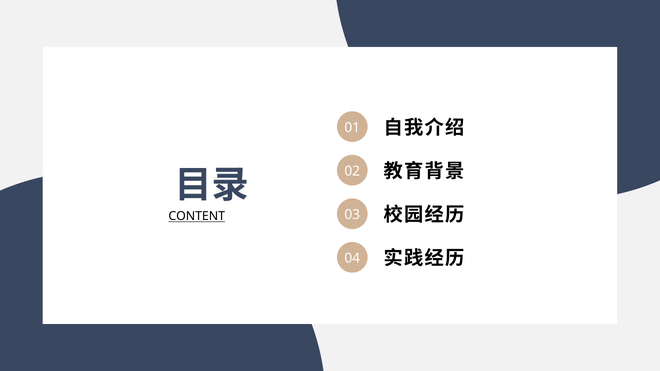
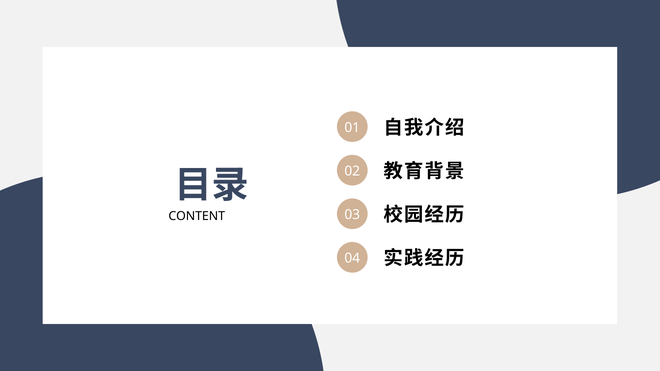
CONTENT underline: present -> none
